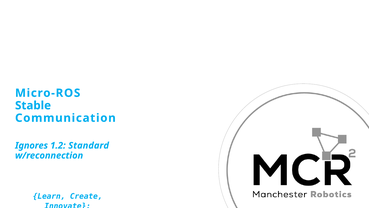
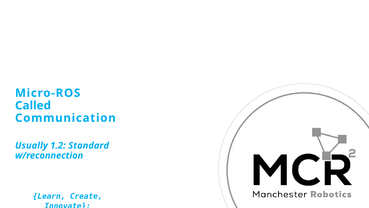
Stable: Stable -> Called
Ignores: Ignores -> Usually
